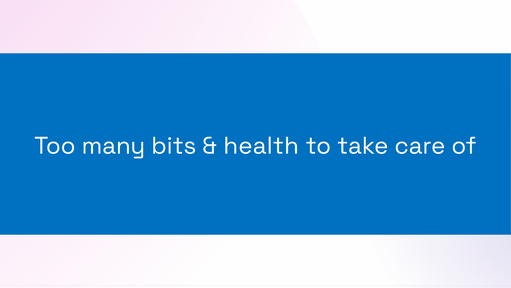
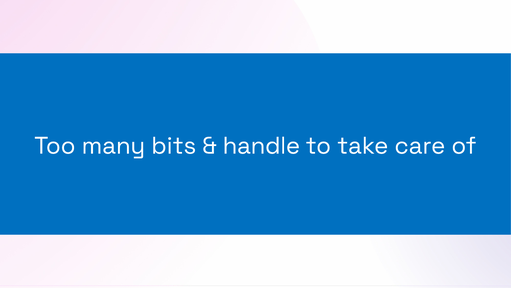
health: health -> handle
